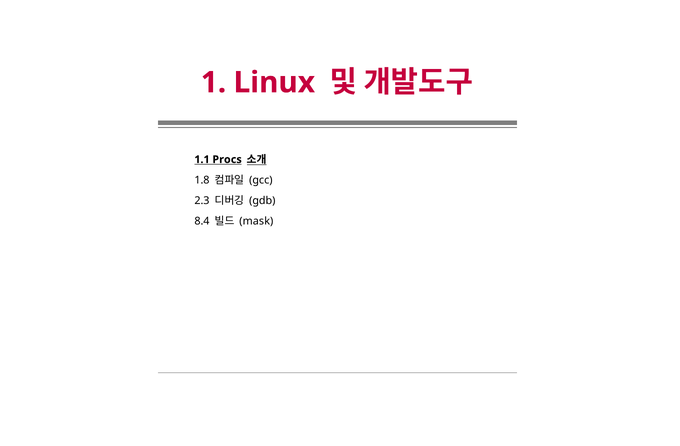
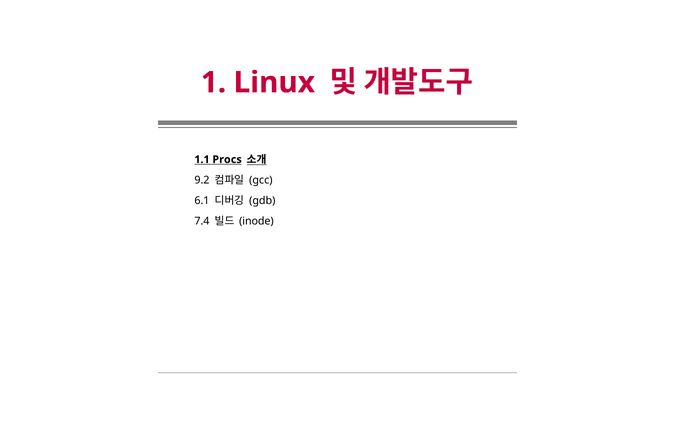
1.8: 1.8 -> 9.2
2.3: 2.3 -> 6.1
8.4: 8.4 -> 7.4
mask: mask -> inode
